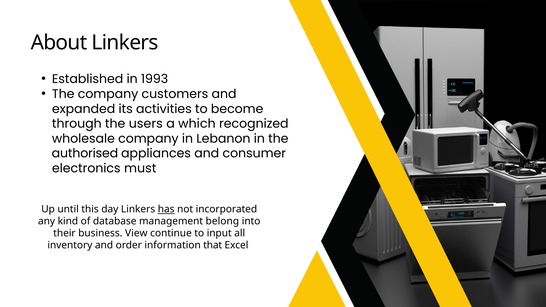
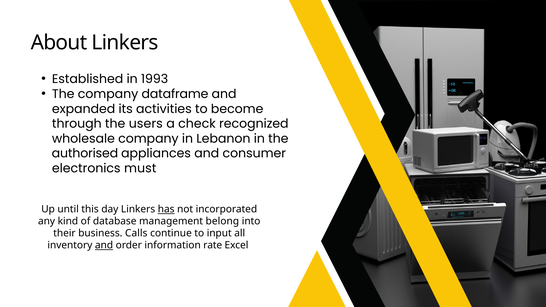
customers: customers -> dataframe
which: which -> check
View: View -> Calls
and at (104, 245) underline: none -> present
that: that -> rate
